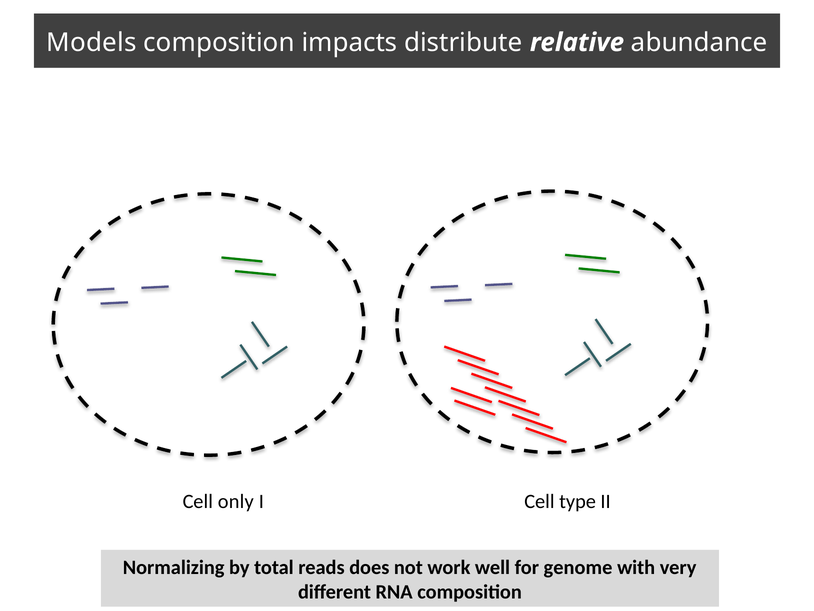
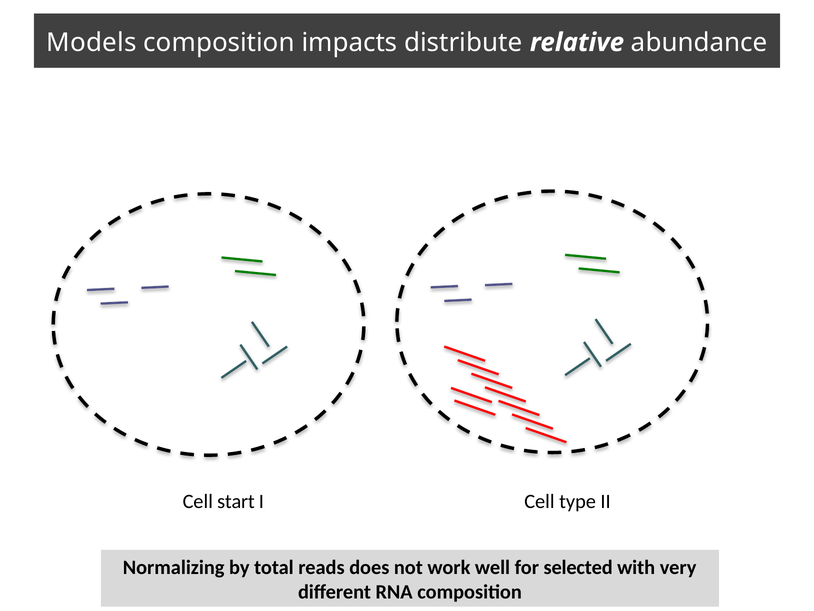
only: only -> start
genome: genome -> selected
